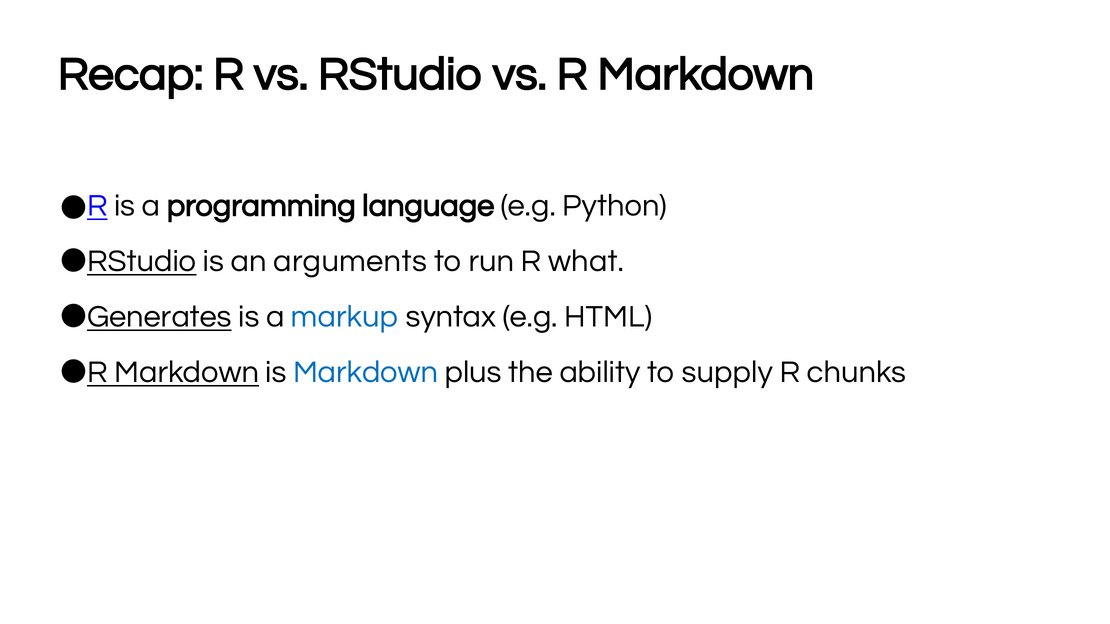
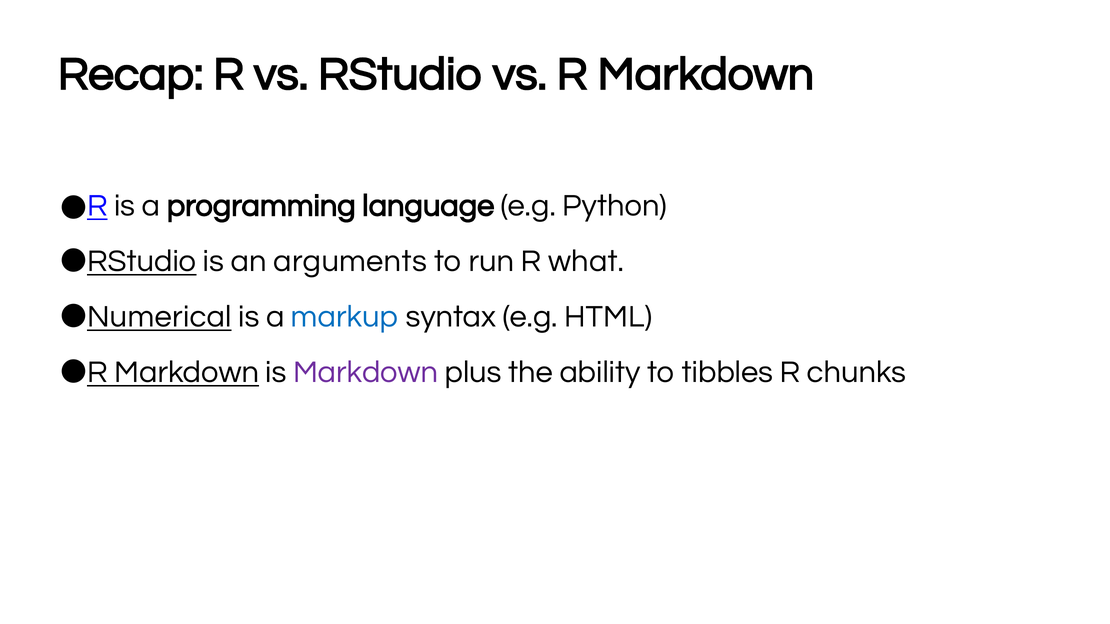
Generates: Generates -> Numerical
Markdown at (366, 372) colour: blue -> purple
supply: supply -> tibbles
